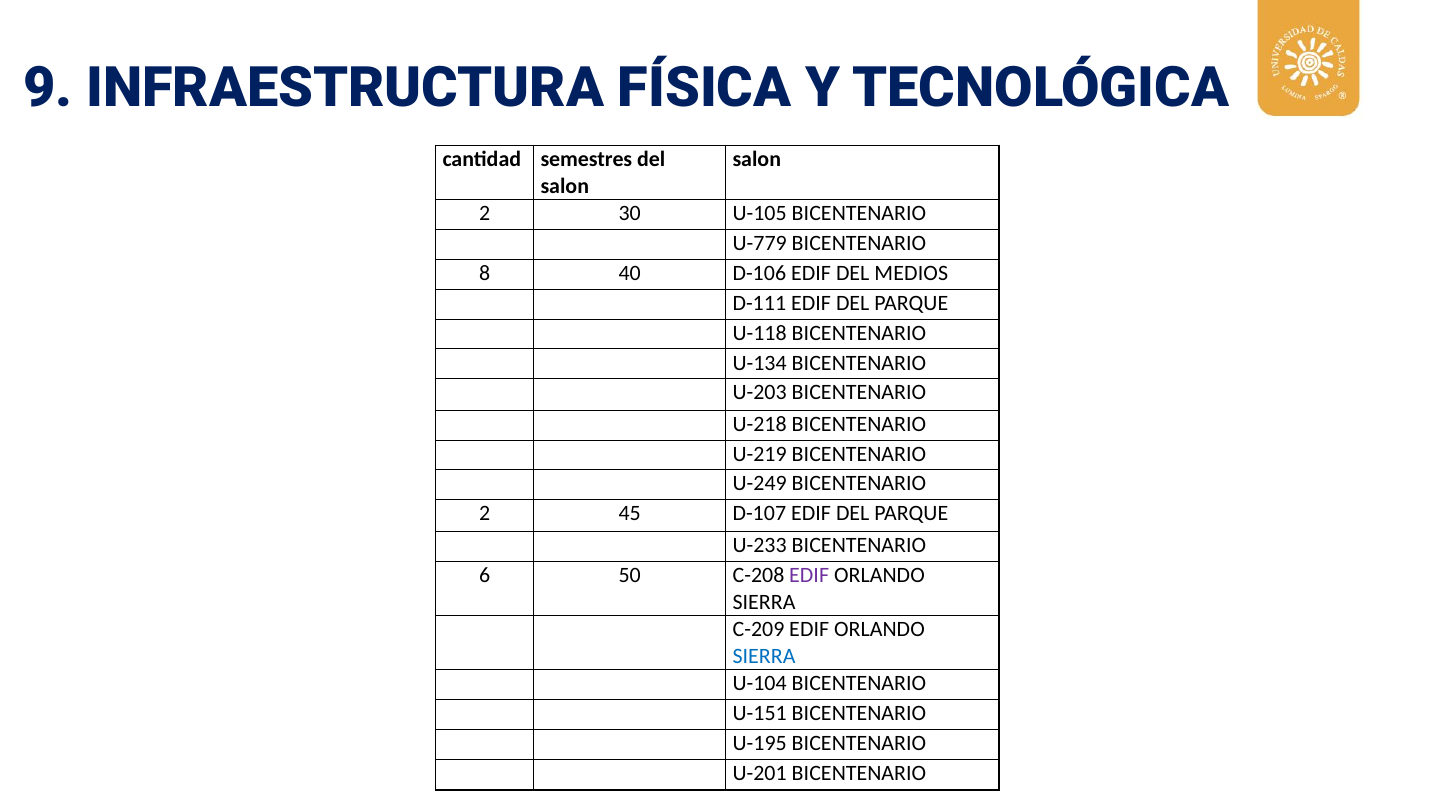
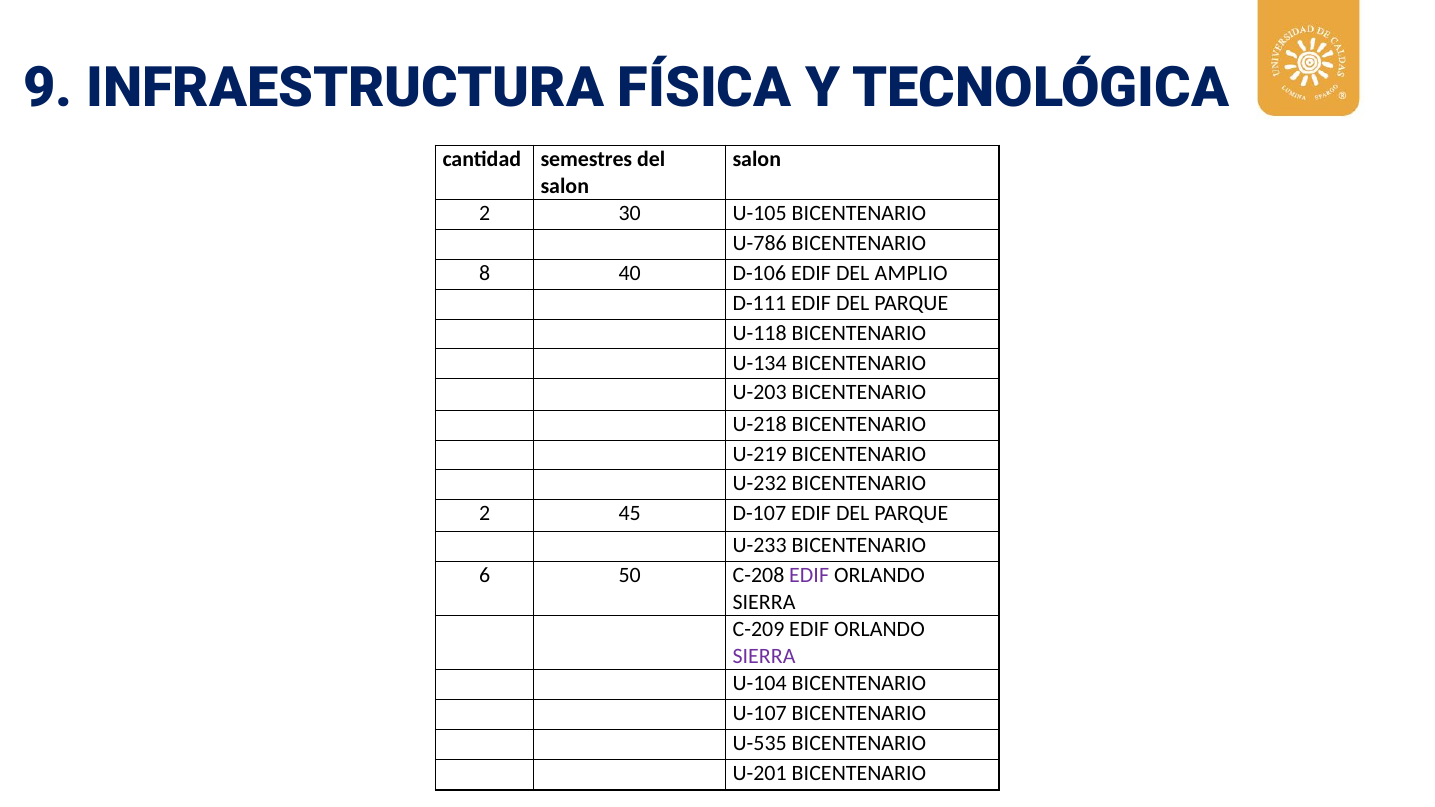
U-779: U-779 -> U-786
MEDIOS: MEDIOS -> AMPLIO
U-249: U-249 -> U-232
SIERRA at (764, 656) colour: blue -> purple
U-151: U-151 -> U-107
U-195: U-195 -> U-535
